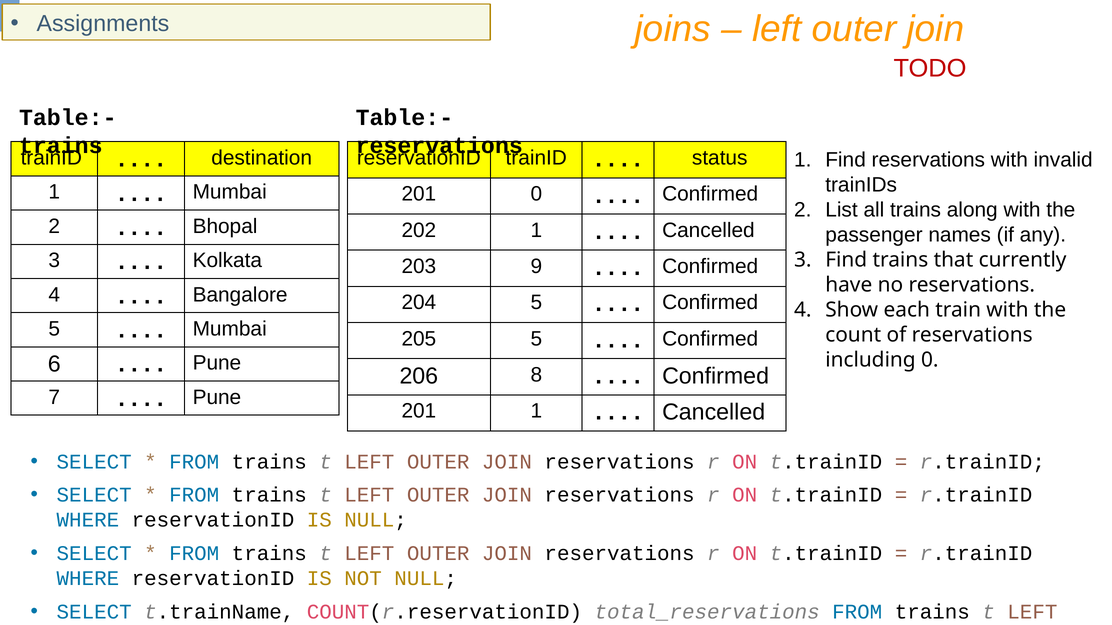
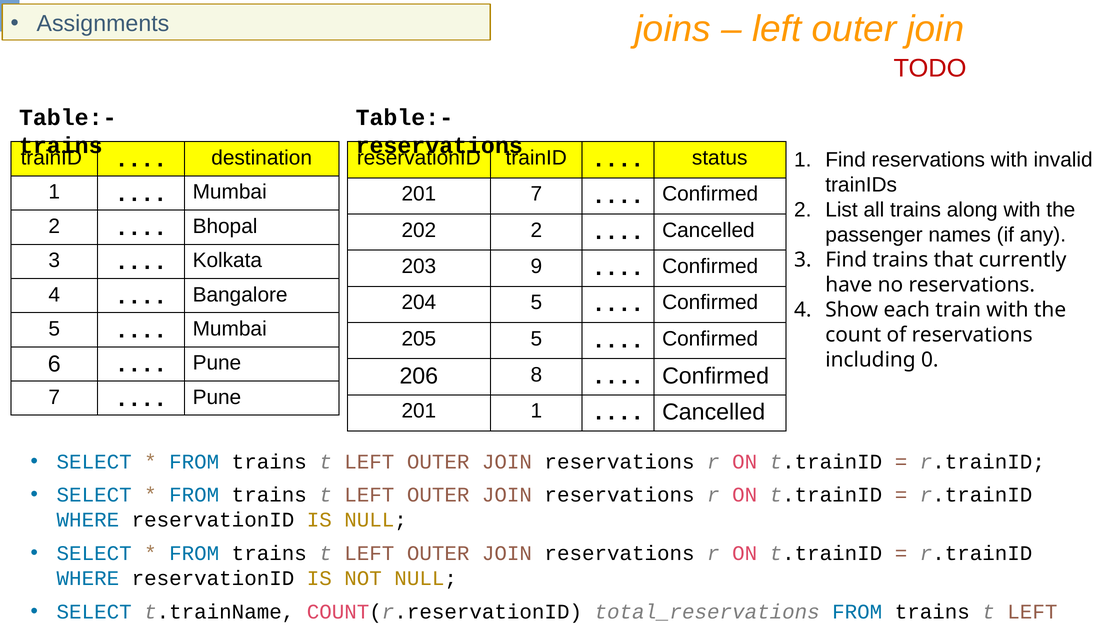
201 0: 0 -> 7
202 1: 1 -> 2
